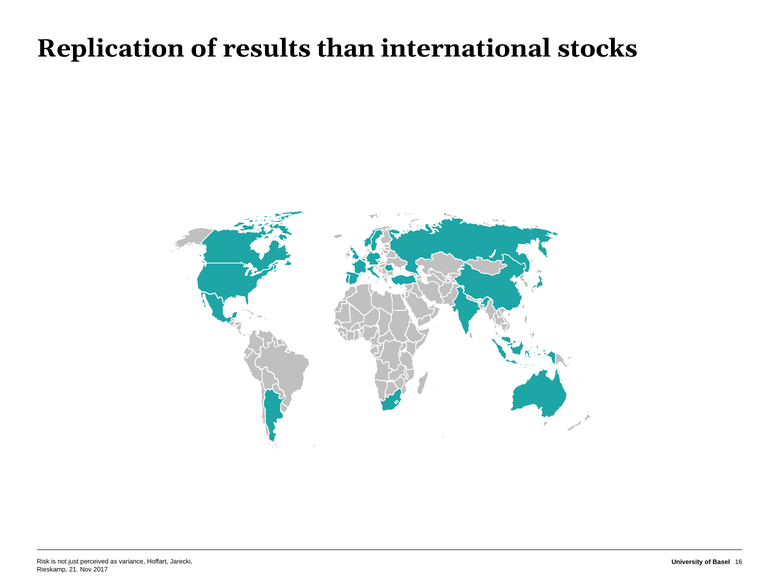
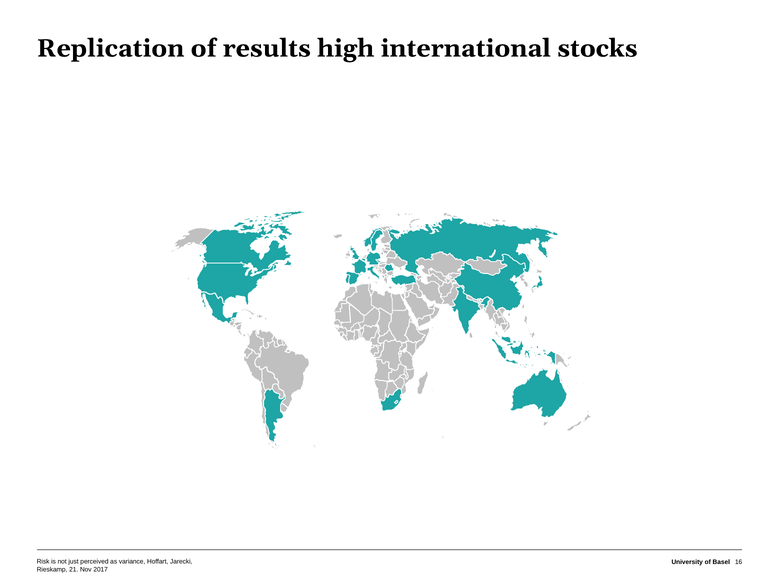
than: than -> high
